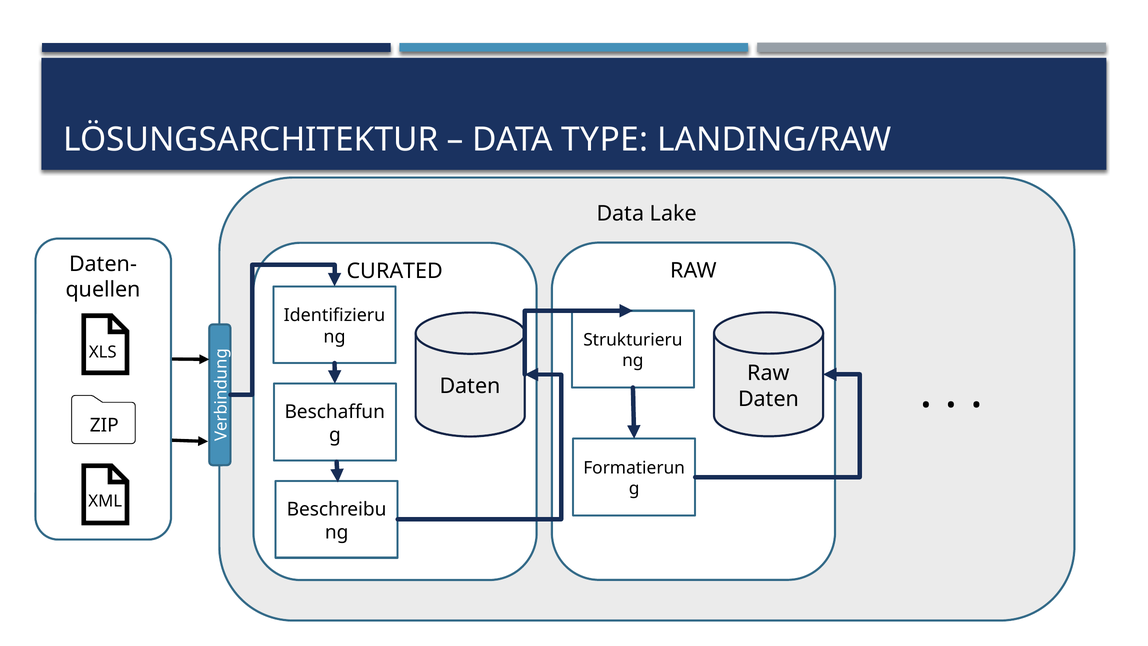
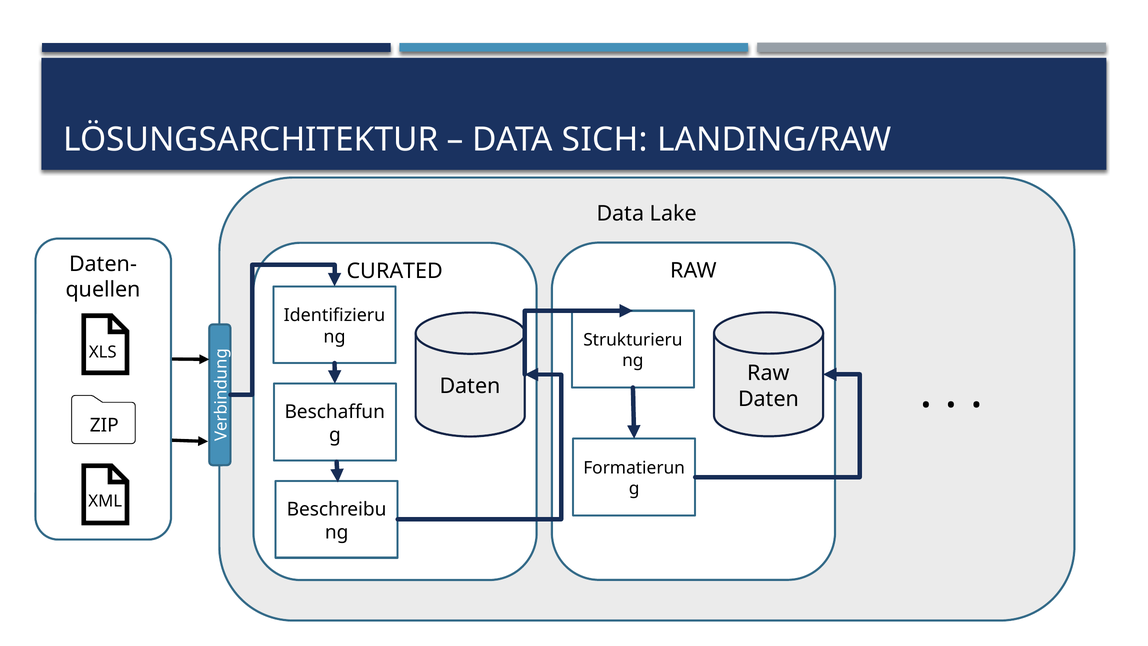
TYPE: TYPE -> SICH
